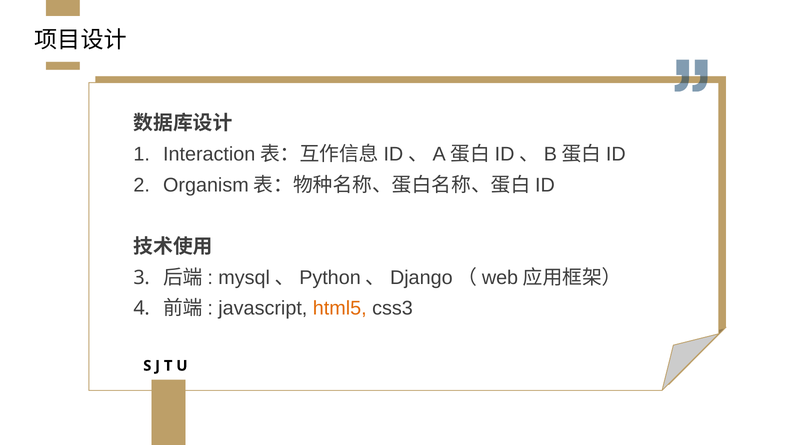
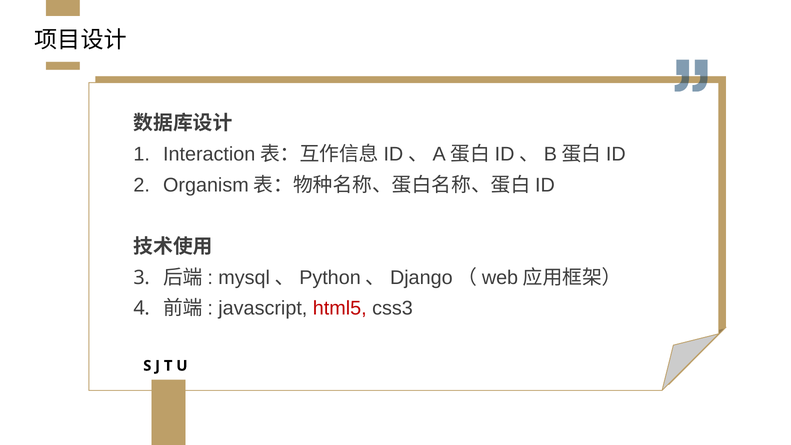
html5 colour: orange -> red
